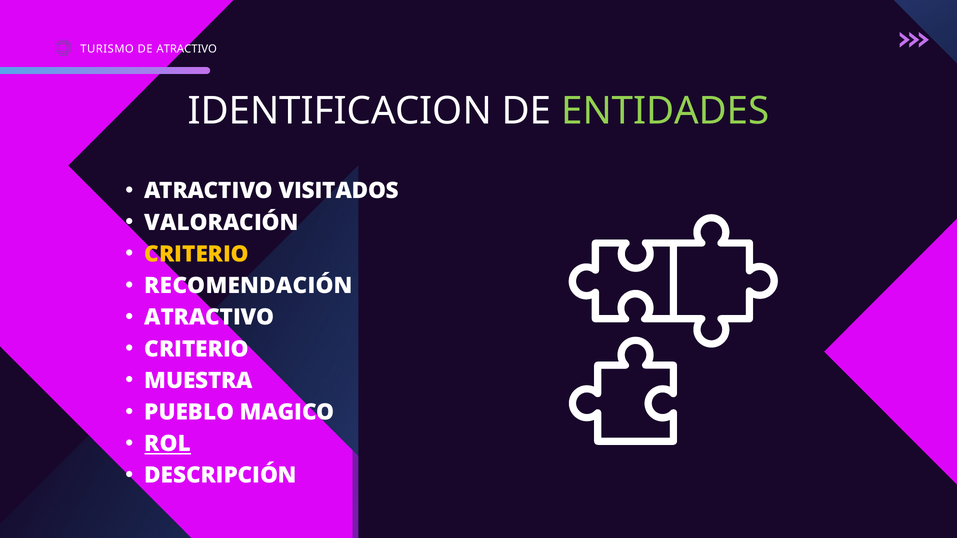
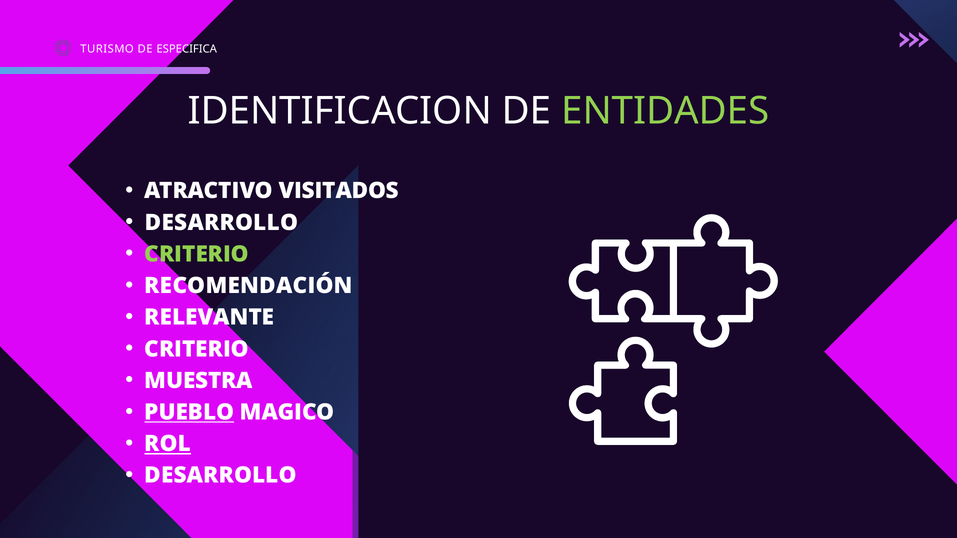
DE ATRACTIVO: ATRACTIVO -> ESPECIFICA
VALORACIÓN at (222, 223): VALORACIÓN -> DESARROLLO
CRITERIO at (197, 254) colour: yellow -> light green
ATRACTIVO at (209, 318): ATRACTIVO -> RELEVANTE
PUEBLO underline: none -> present
DESCRIPCIÓN at (221, 476): DESCRIPCIÓN -> DESARROLLO
